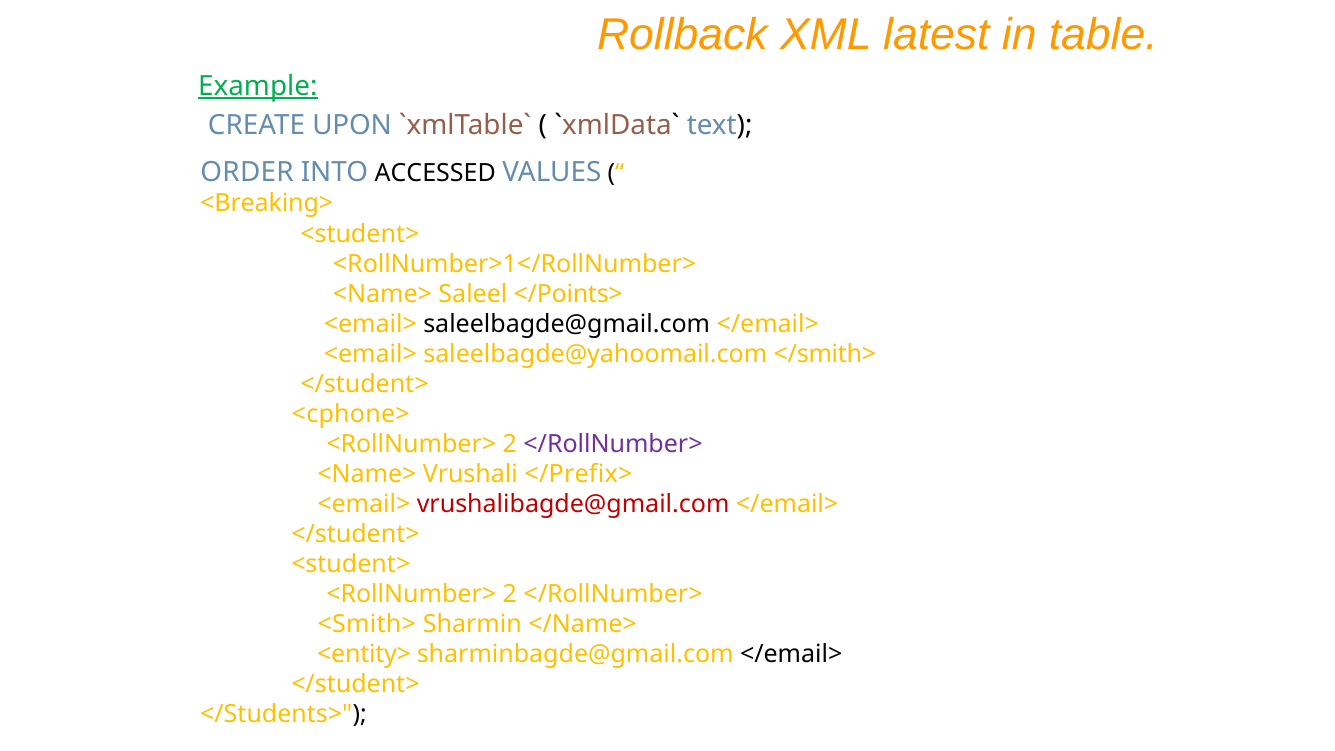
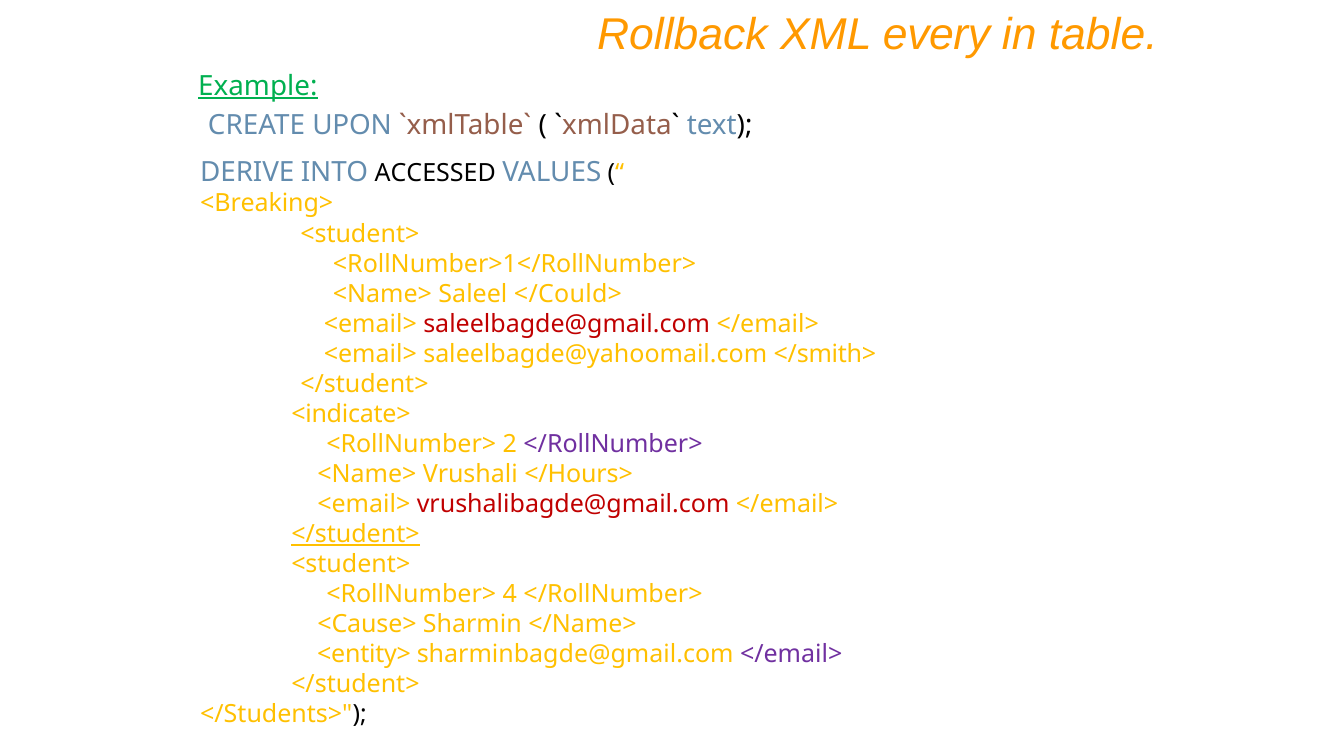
latest: latest -> every
ORDER: ORDER -> DERIVE
</Points>: </Points> -> </Could>
saleelbagde@gmail.com colour: black -> red
<cphone>: <cphone> -> <indicate>
</Prefix>: </Prefix> -> </Hours>
</student> at (355, 534) underline: none -> present
2 at (510, 594): 2 -> 4
<Smith>: <Smith> -> <Cause>
</email> at (791, 654) colour: black -> purple
